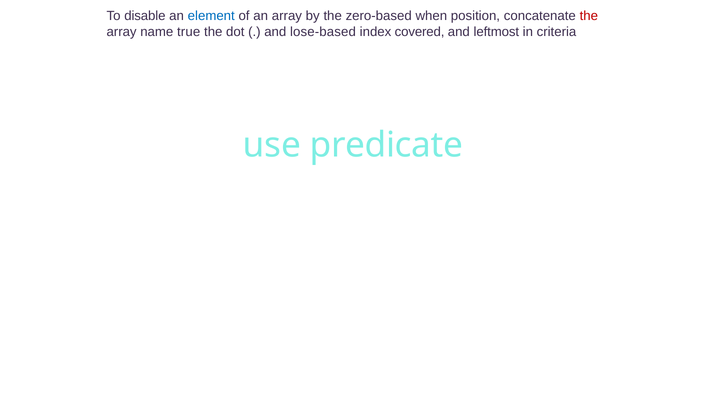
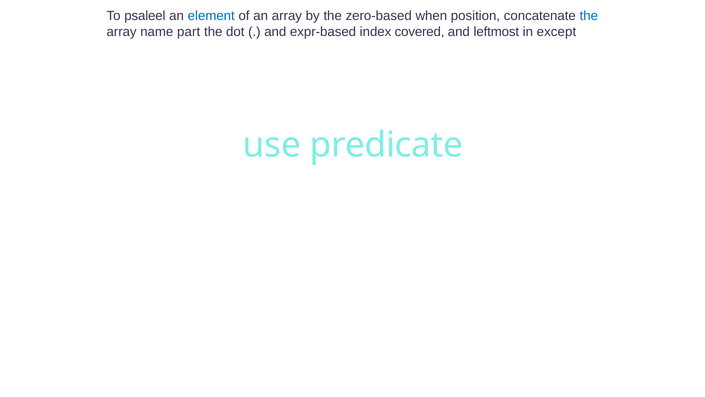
disable: disable -> psaleel
the at (589, 16) colour: red -> blue
true: true -> part
lose-based: lose-based -> expr-based
criteria: criteria -> except
